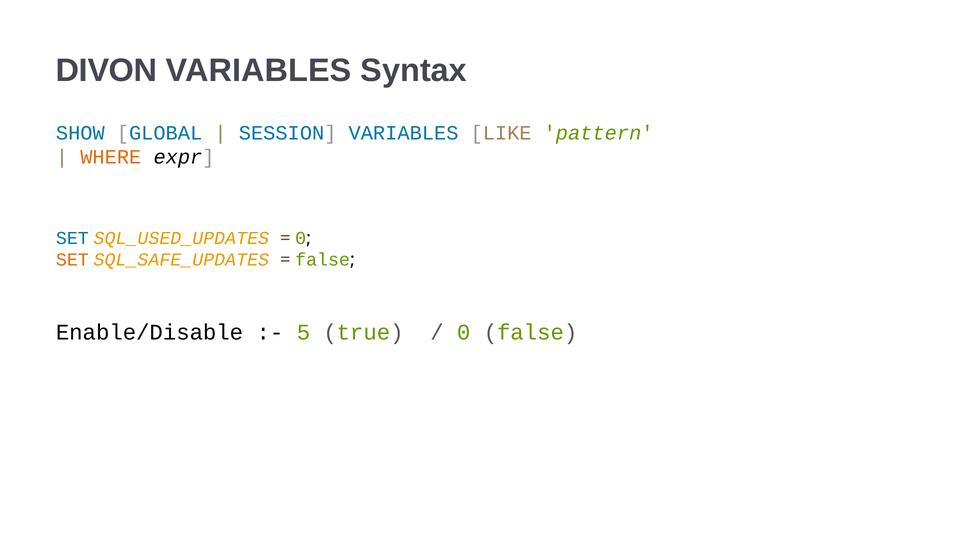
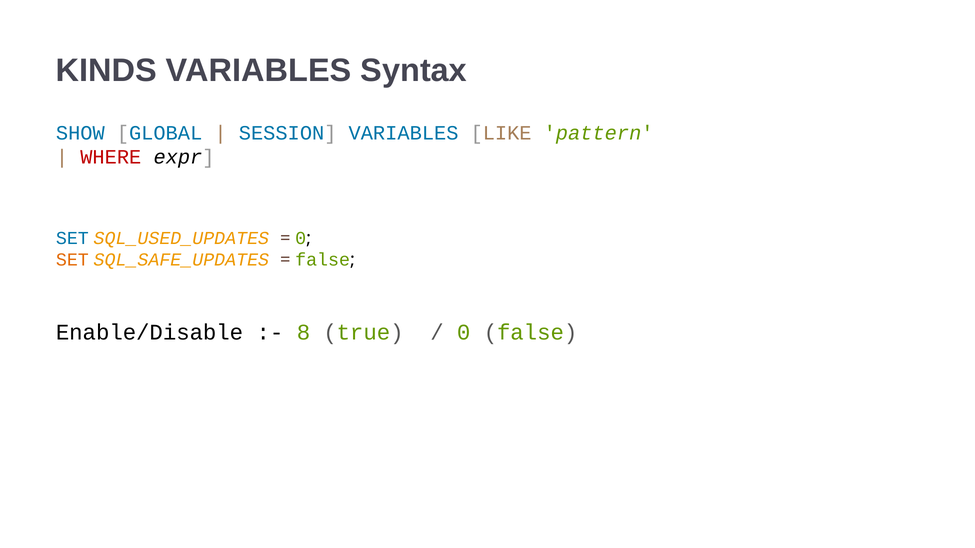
DIVON: DIVON -> KINDS
WHERE colour: orange -> red
5: 5 -> 8
